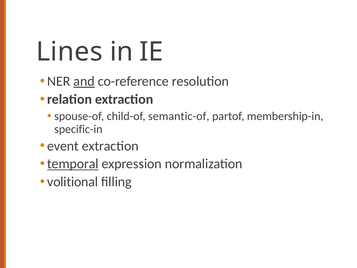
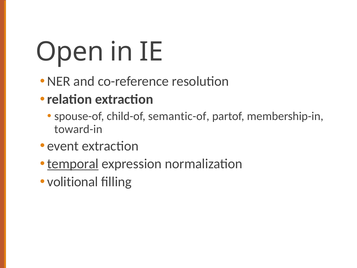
Lines: Lines -> Open
and underline: present -> none
specific-in: specific-in -> toward-in
